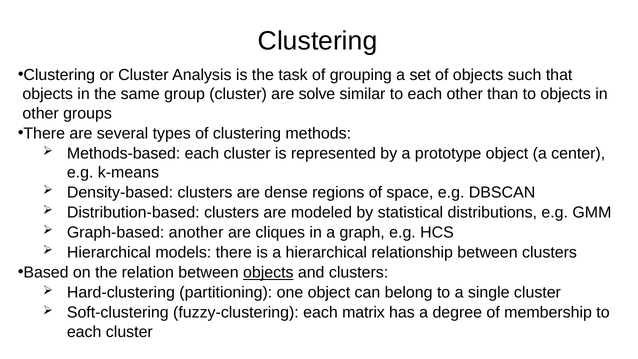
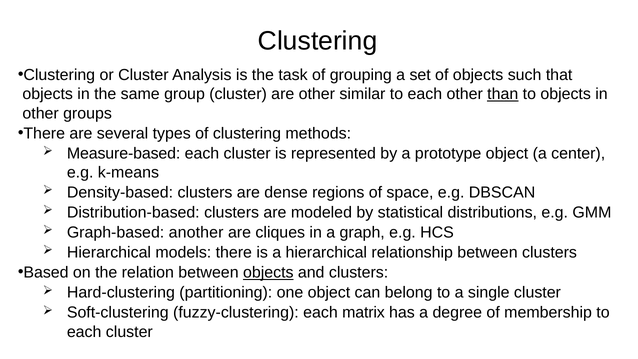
are solve: solve -> other
than underline: none -> present
Methods-based: Methods-based -> Measure-based
